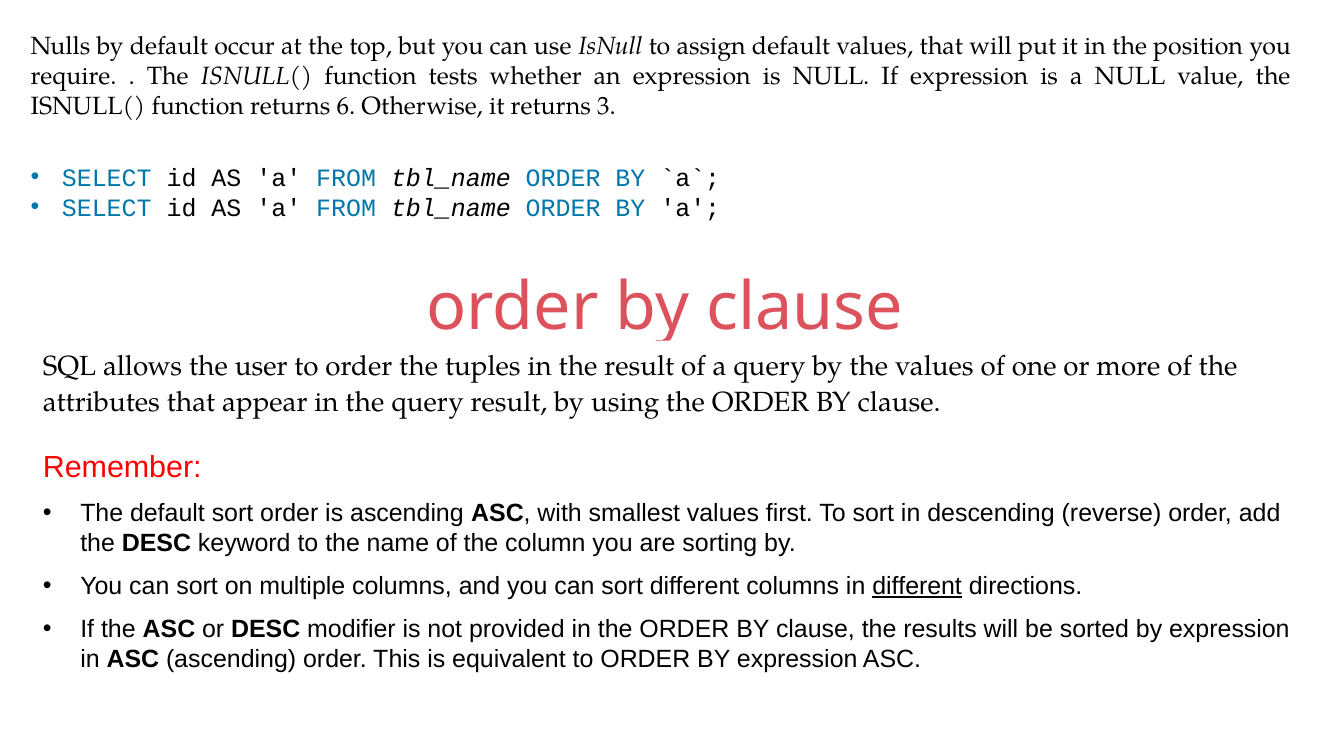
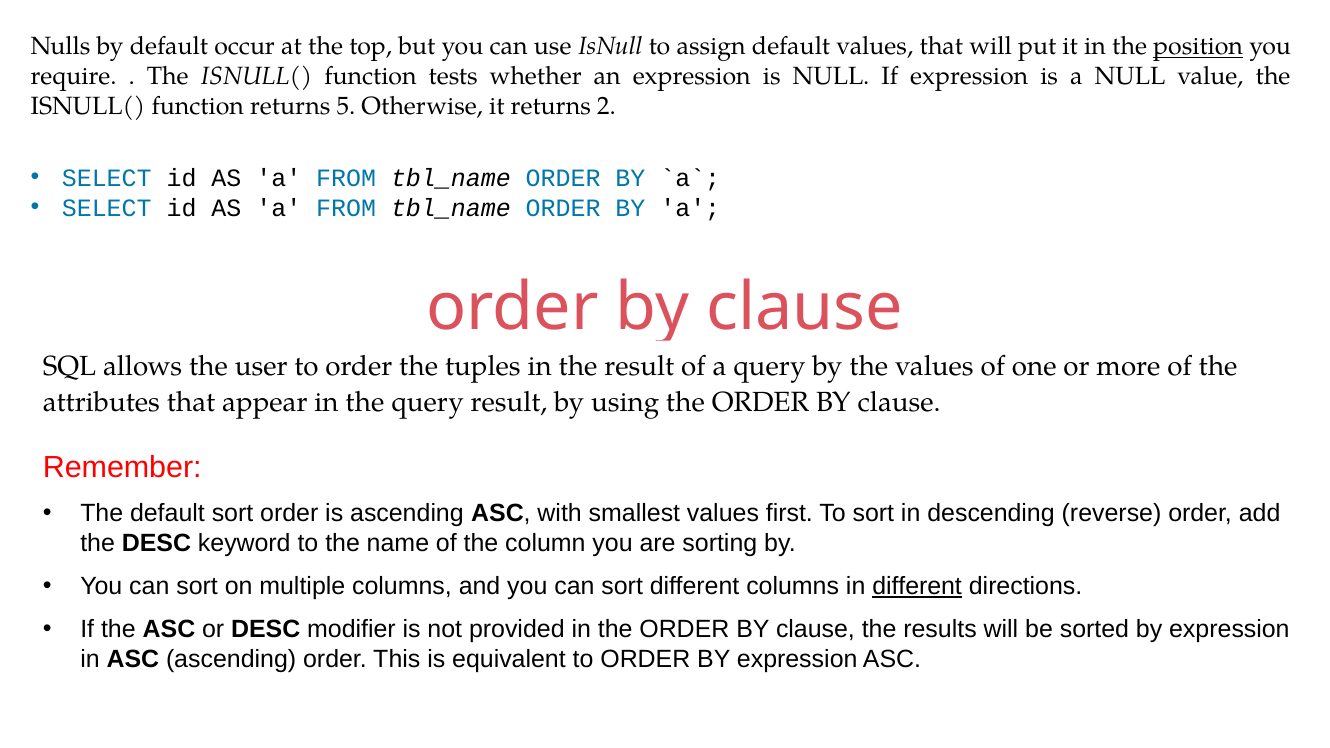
position underline: none -> present
6: 6 -> 5
3: 3 -> 2
